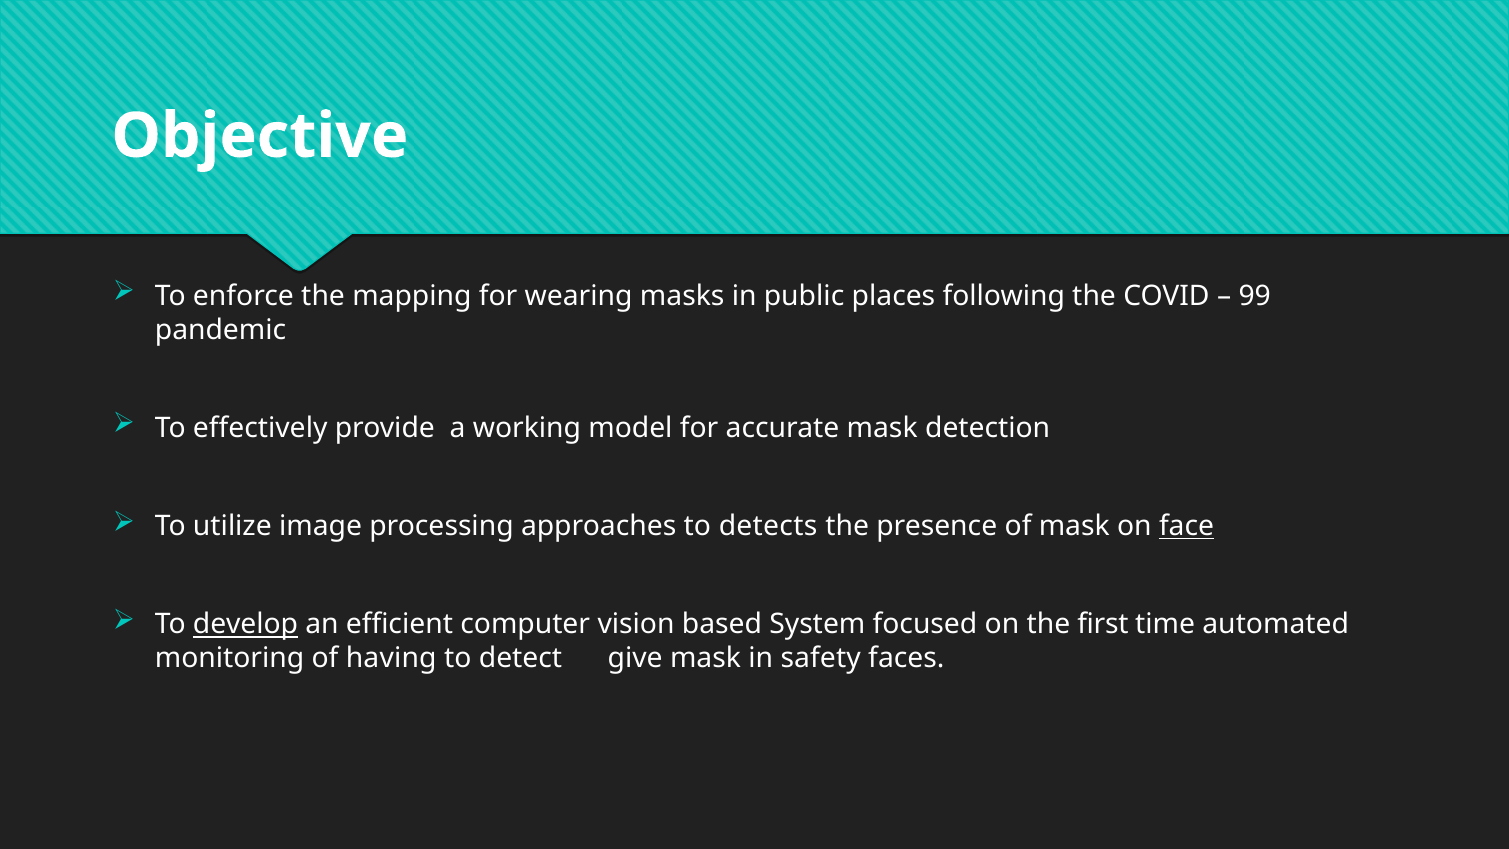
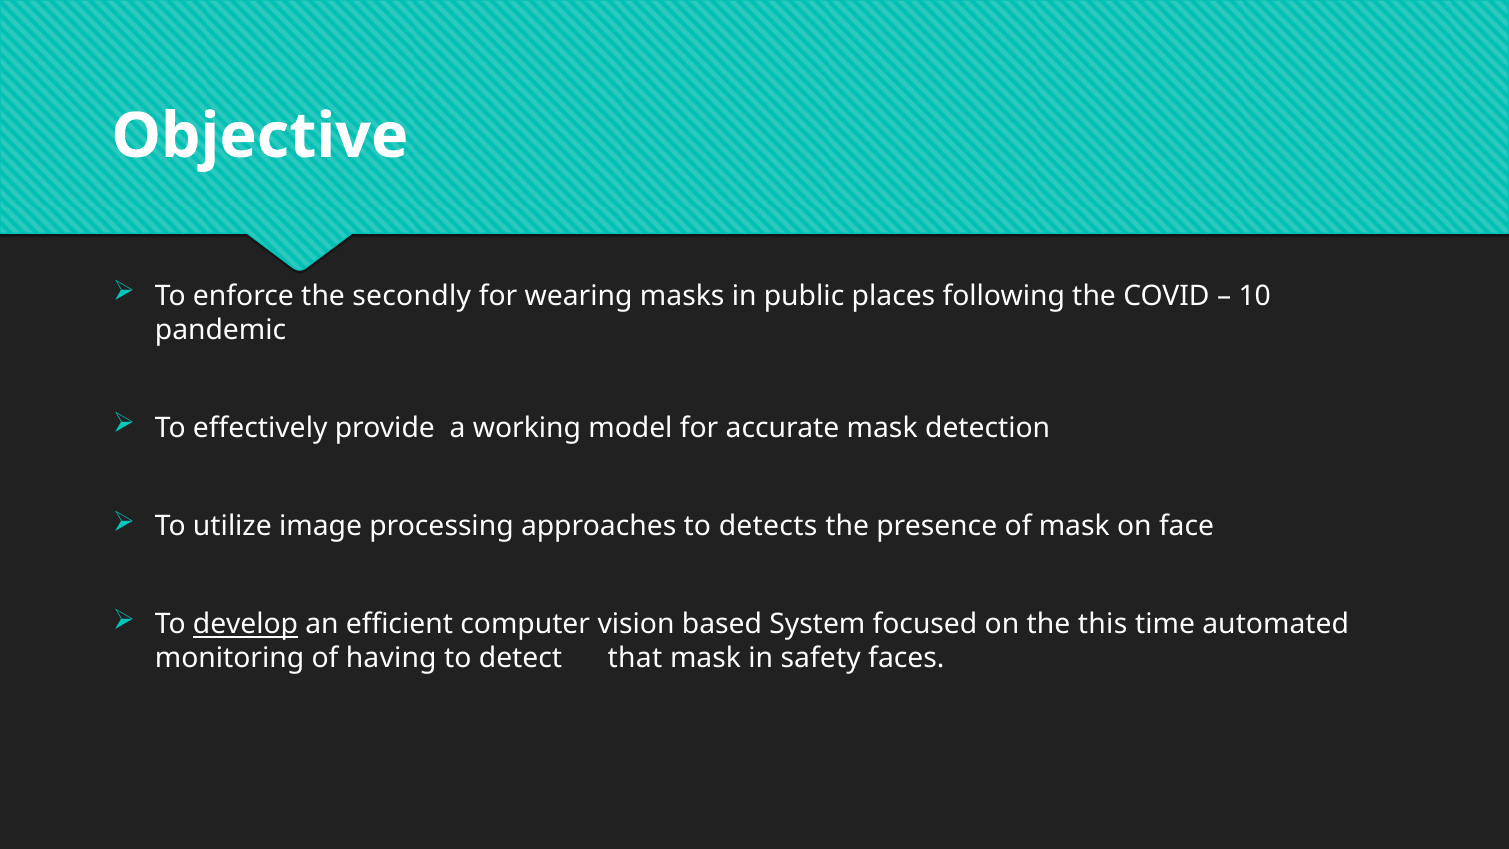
mapping: mapping -> secondly
99: 99 -> 10
face underline: present -> none
first: first -> this
give: give -> that
